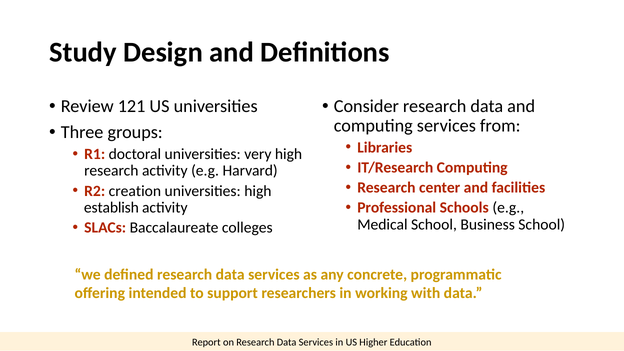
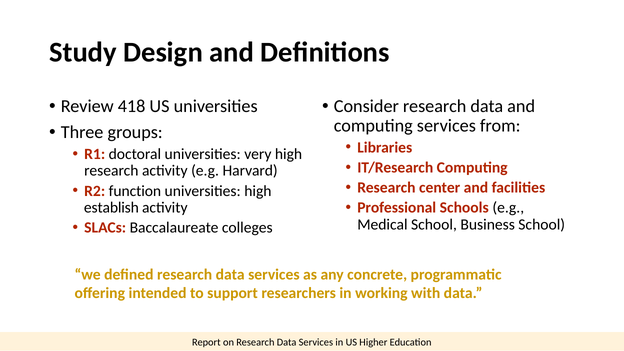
121: 121 -> 418
creation: creation -> function
